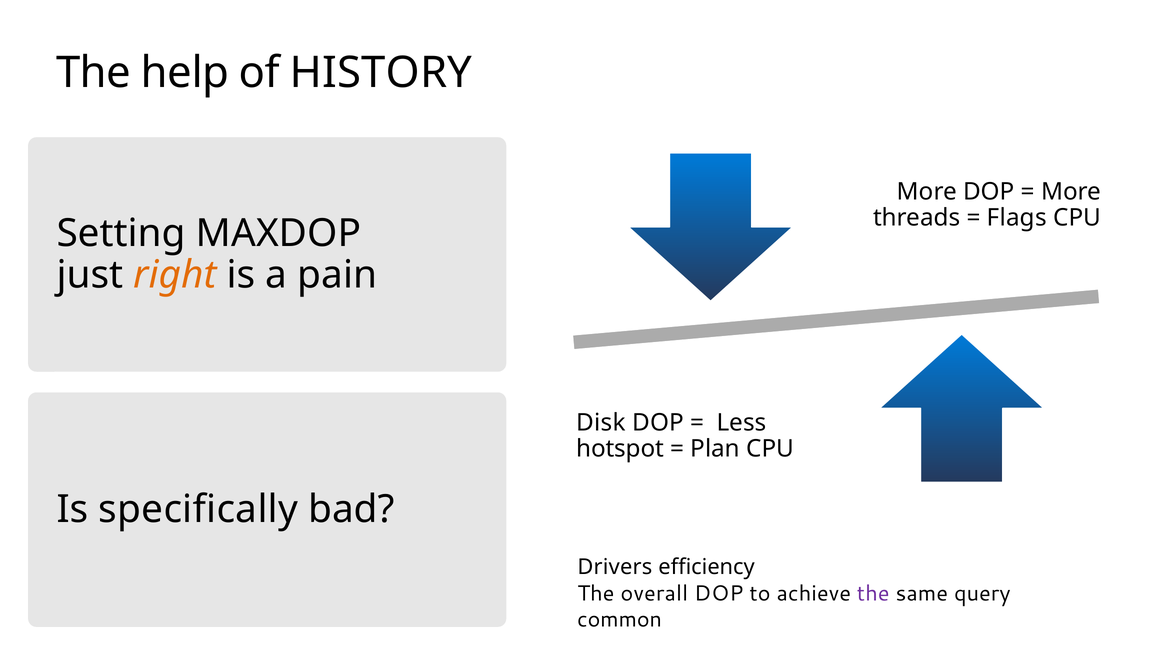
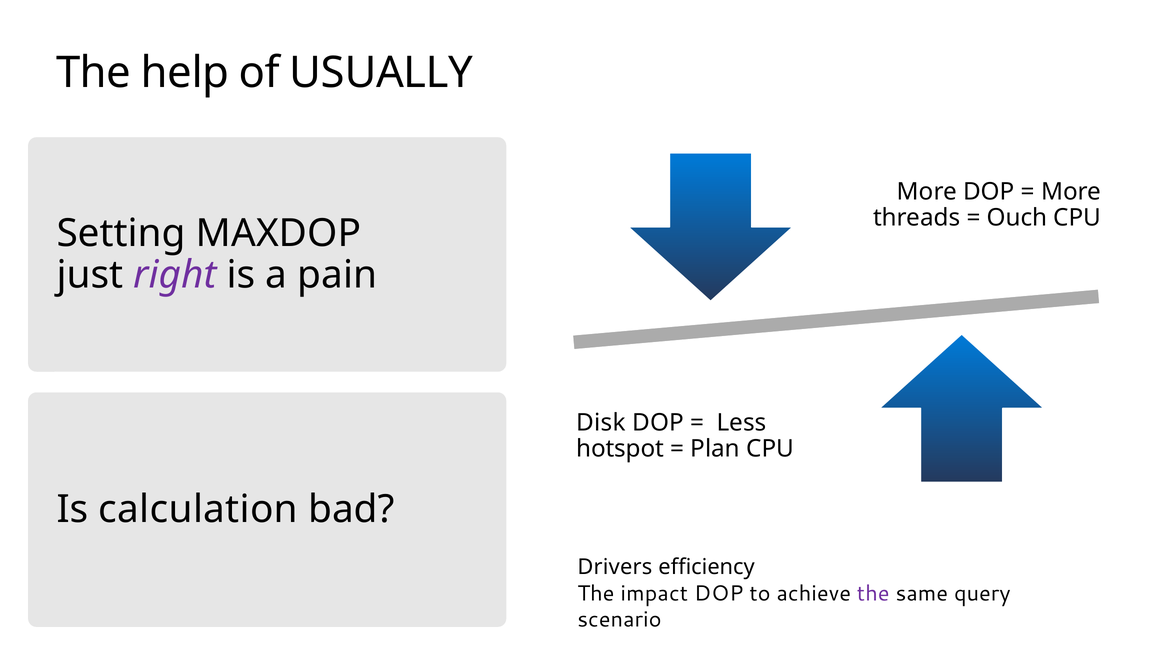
HISTORY: HISTORY -> USUALLY
Flags: Flags -> Ouch
right colour: orange -> purple
specifically: specifically -> calculation
overall: overall -> impact
common: common -> scenario
